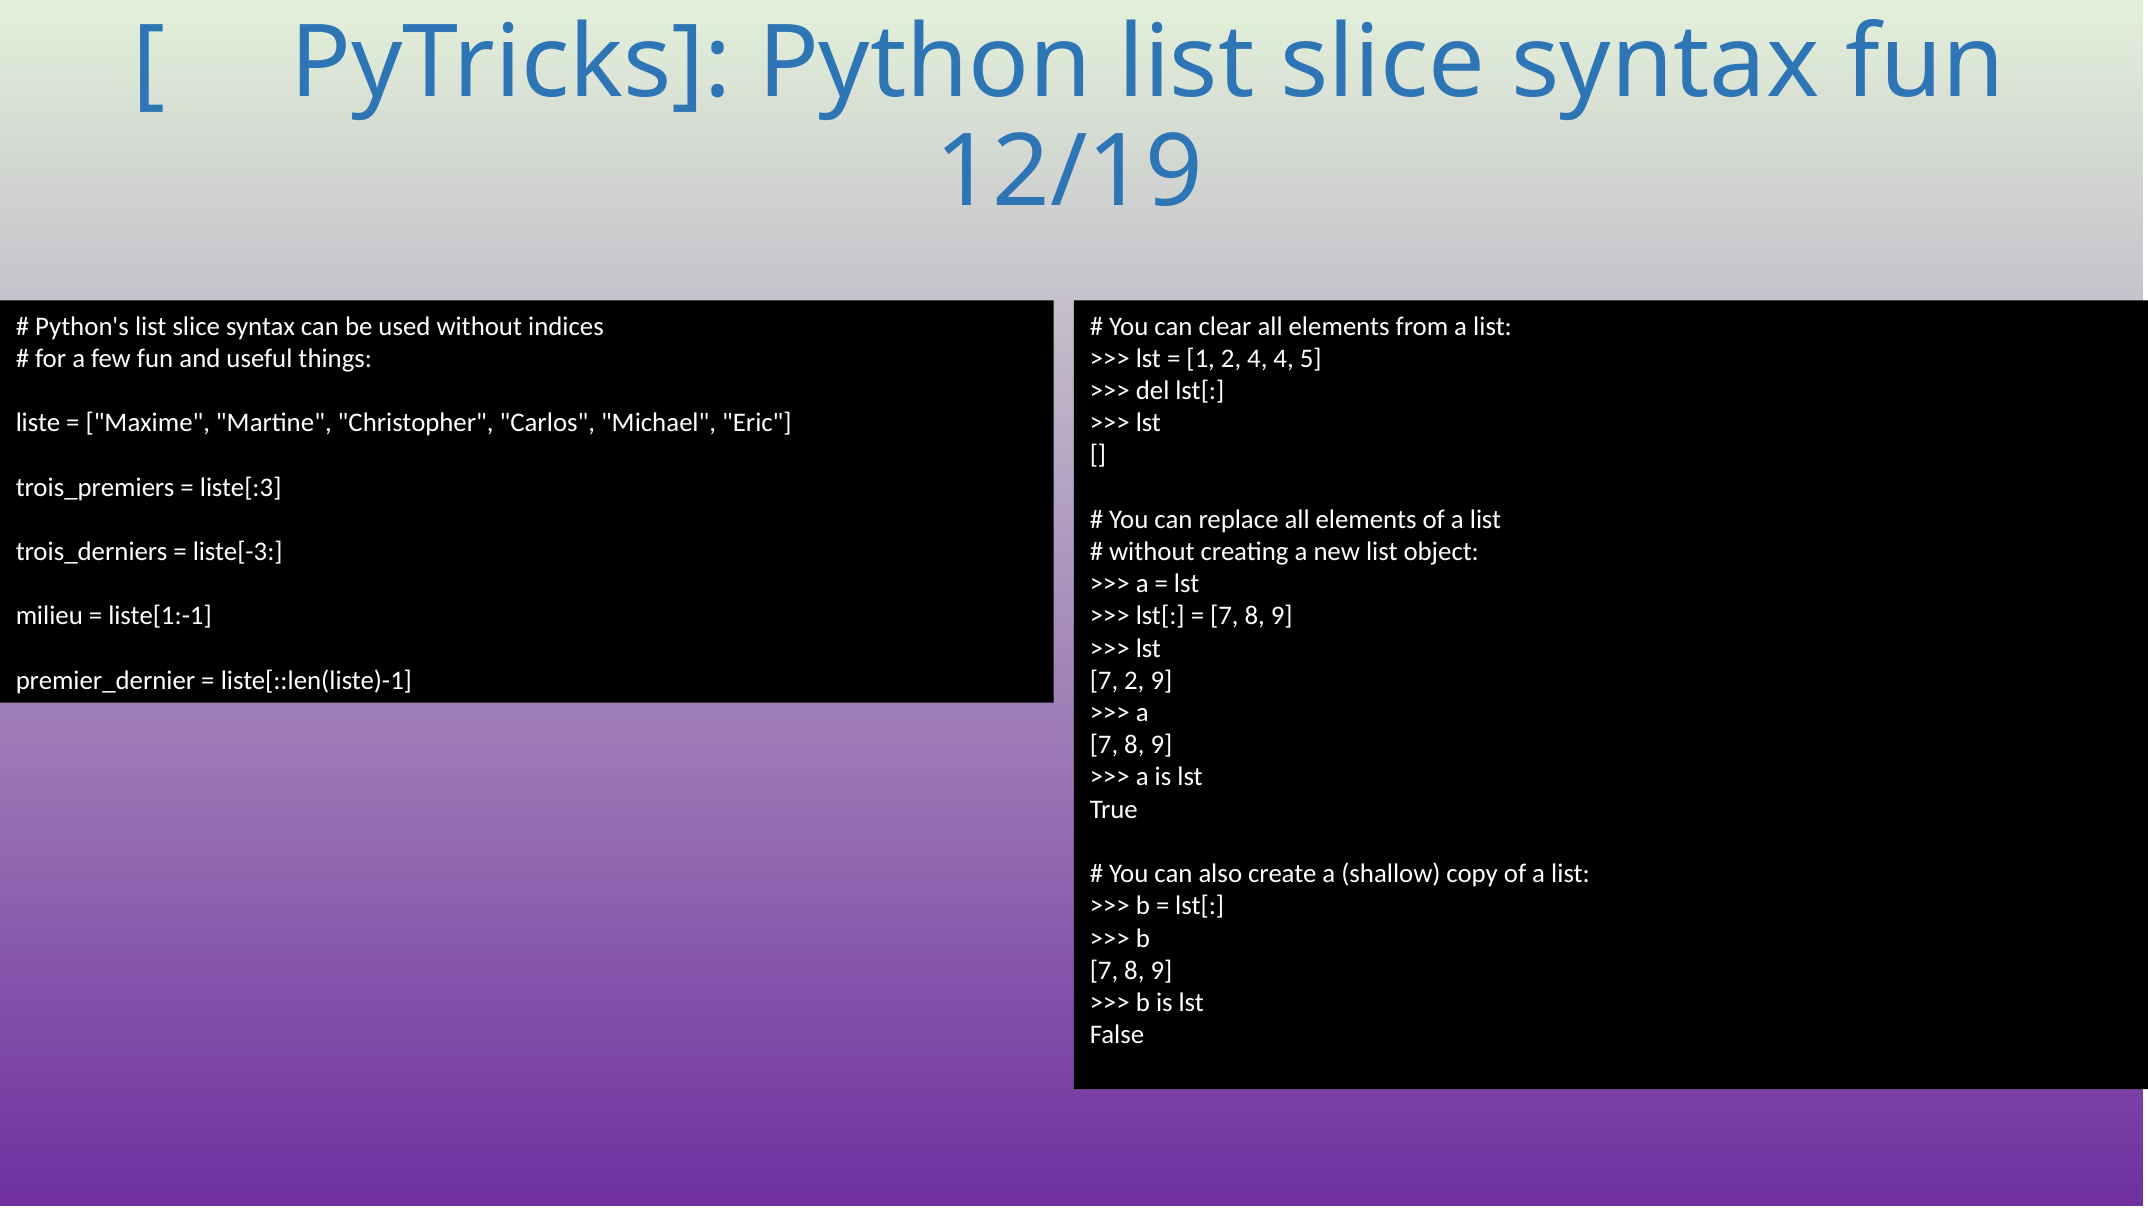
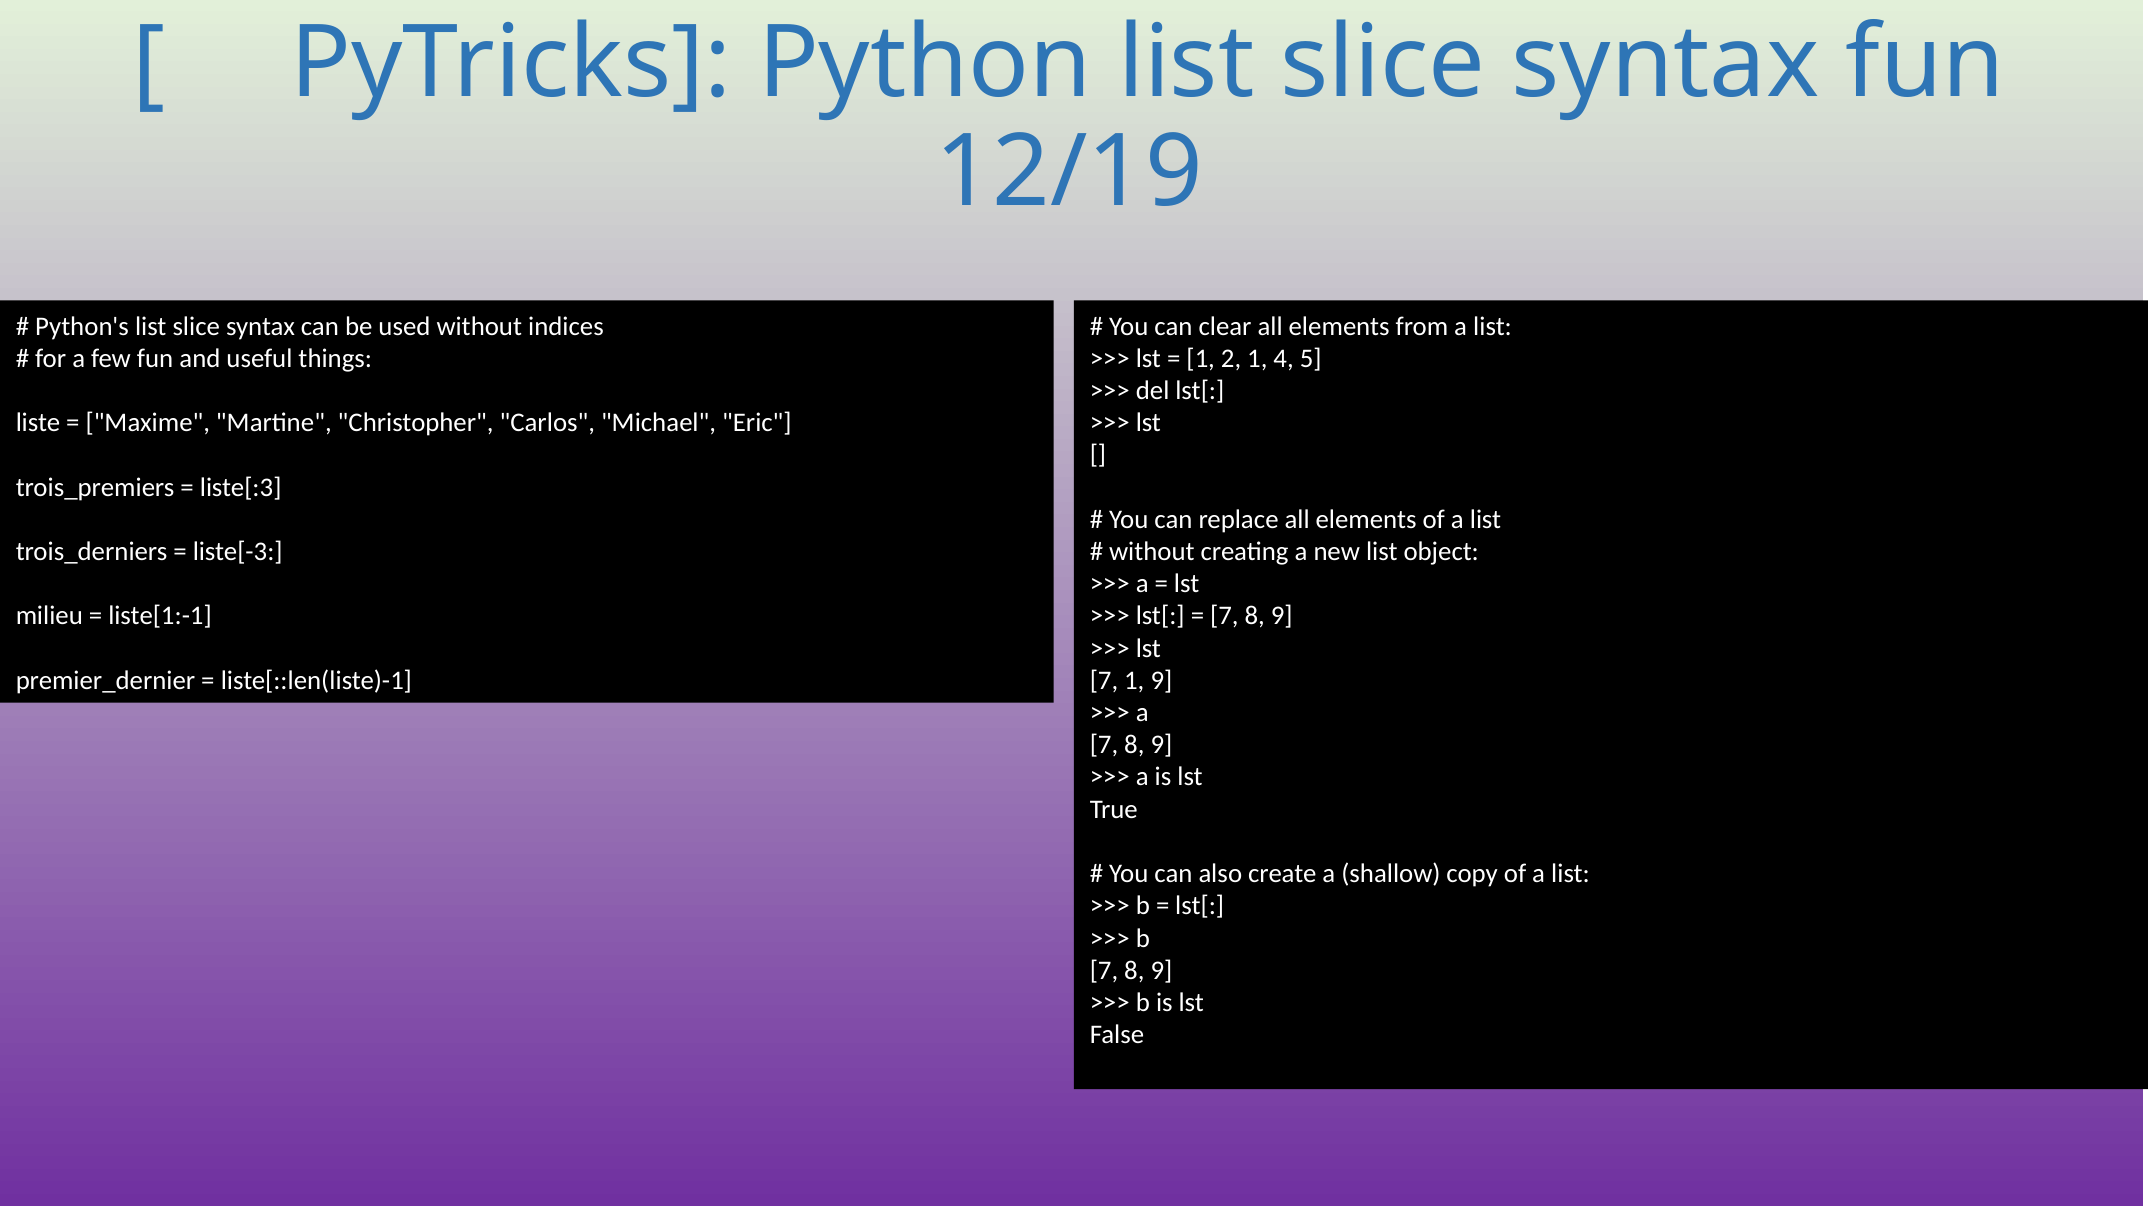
2 4: 4 -> 1
7 2: 2 -> 1
